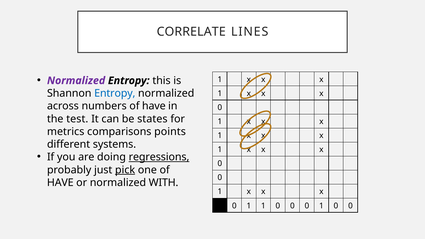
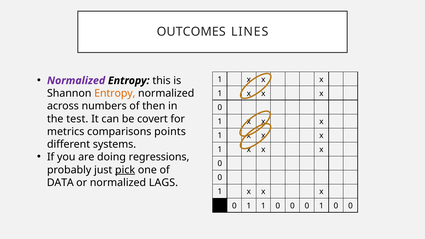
CORRELATE: CORRELATE -> OUTCOMES
Entropy at (115, 93) colour: blue -> orange
numbers of have: have -> then
states: states -> covert
regressions underline: present -> none
HAVE at (60, 183): HAVE -> DATA
WITH: WITH -> LAGS
